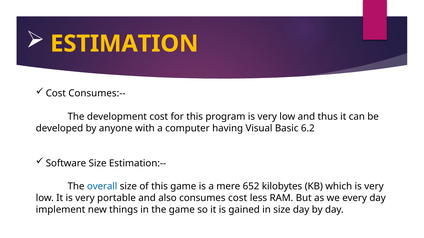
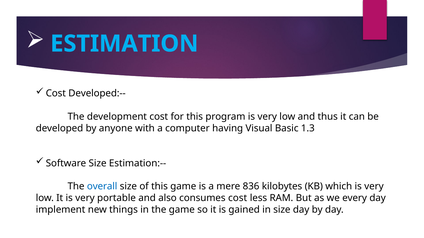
ESTIMATION colour: yellow -> light blue
Consumes:--: Consumes:-- -> Developed:--
6.2: 6.2 -> 1.3
652: 652 -> 836
